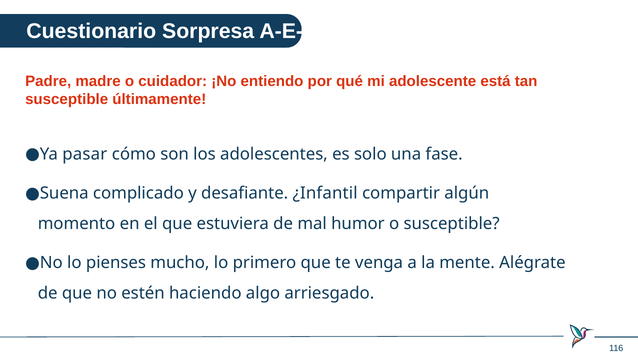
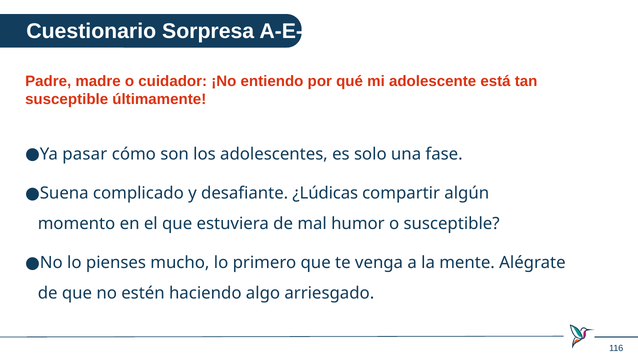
¿Infantil: ¿Infantil -> ¿Lúdicas
